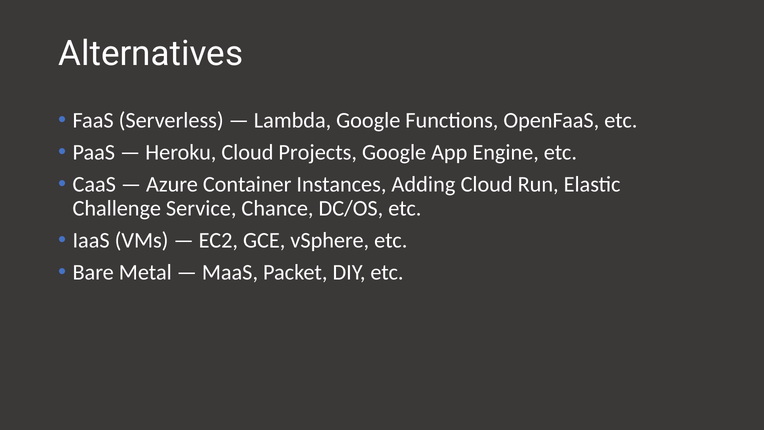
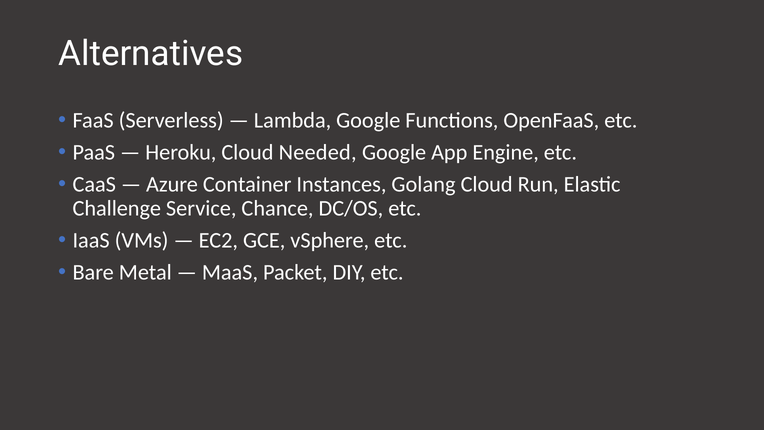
Projects: Projects -> Needed
Adding: Adding -> Golang
